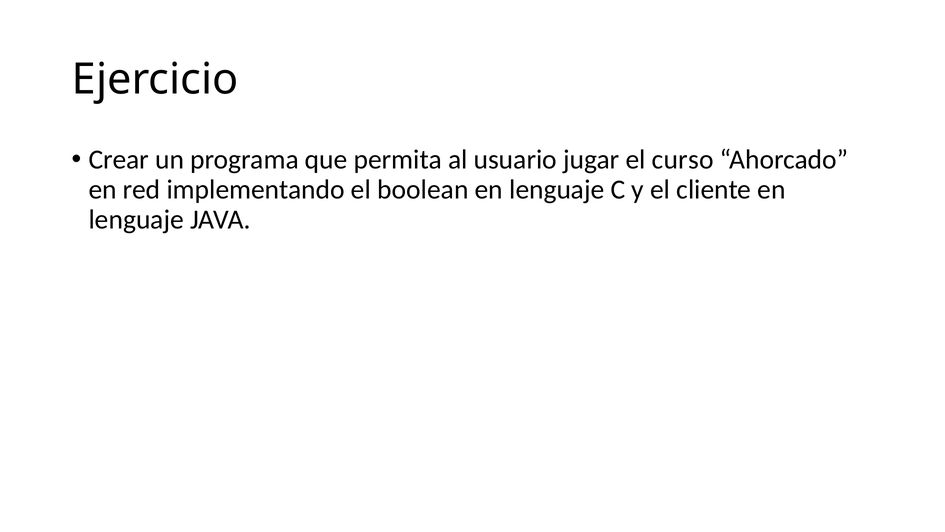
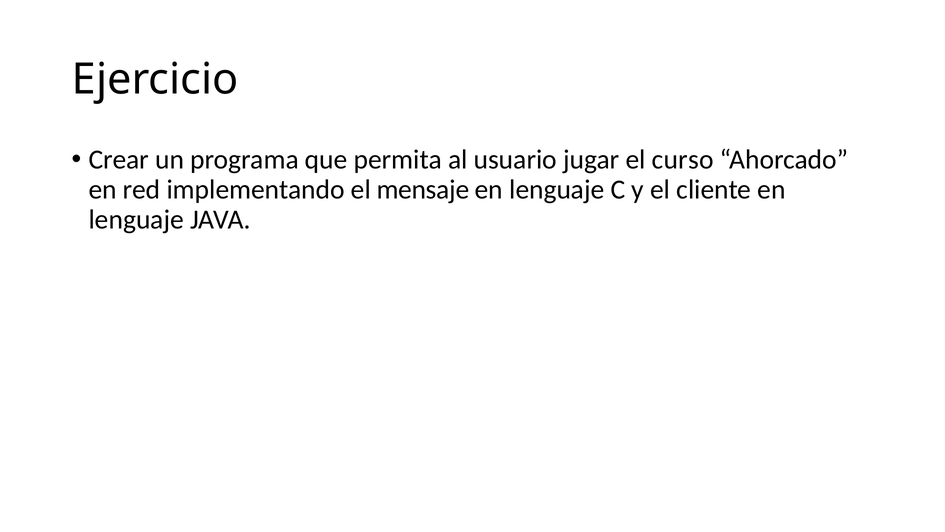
boolean: boolean -> mensaje
